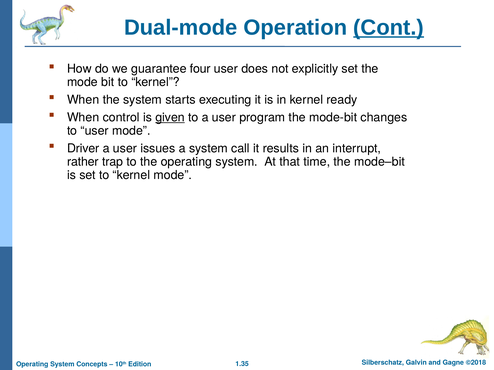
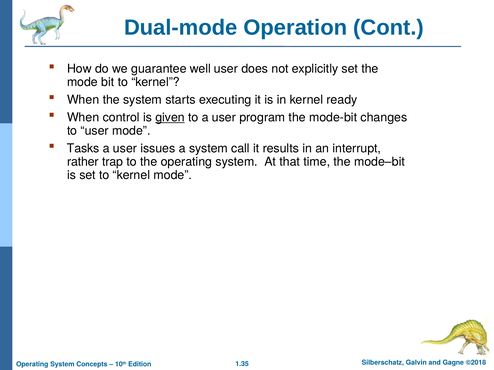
Cont underline: present -> none
four: four -> well
Driver: Driver -> Tasks
